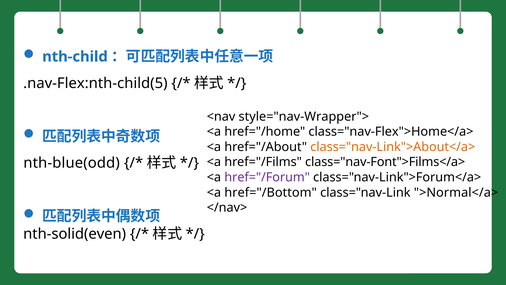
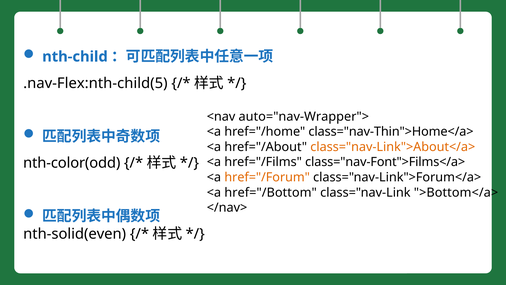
style="nav-Wrapper">: style="nav-Wrapper"> -> auto="nav-Wrapper">
class="nav-Flex">Home</a>: class="nav-Flex">Home</a> -> class="nav-Thin">Home</a>
nth-blue(odd: nth-blue(odd -> nth-color(odd
href="/Forum colour: purple -> orange
>Normal</a>: >Normal</a> -> >Bottom</a>
